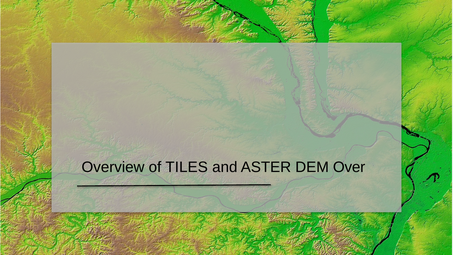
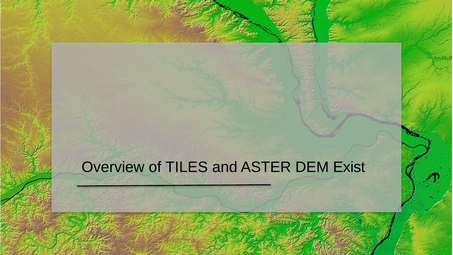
Over: Over -> Exist
